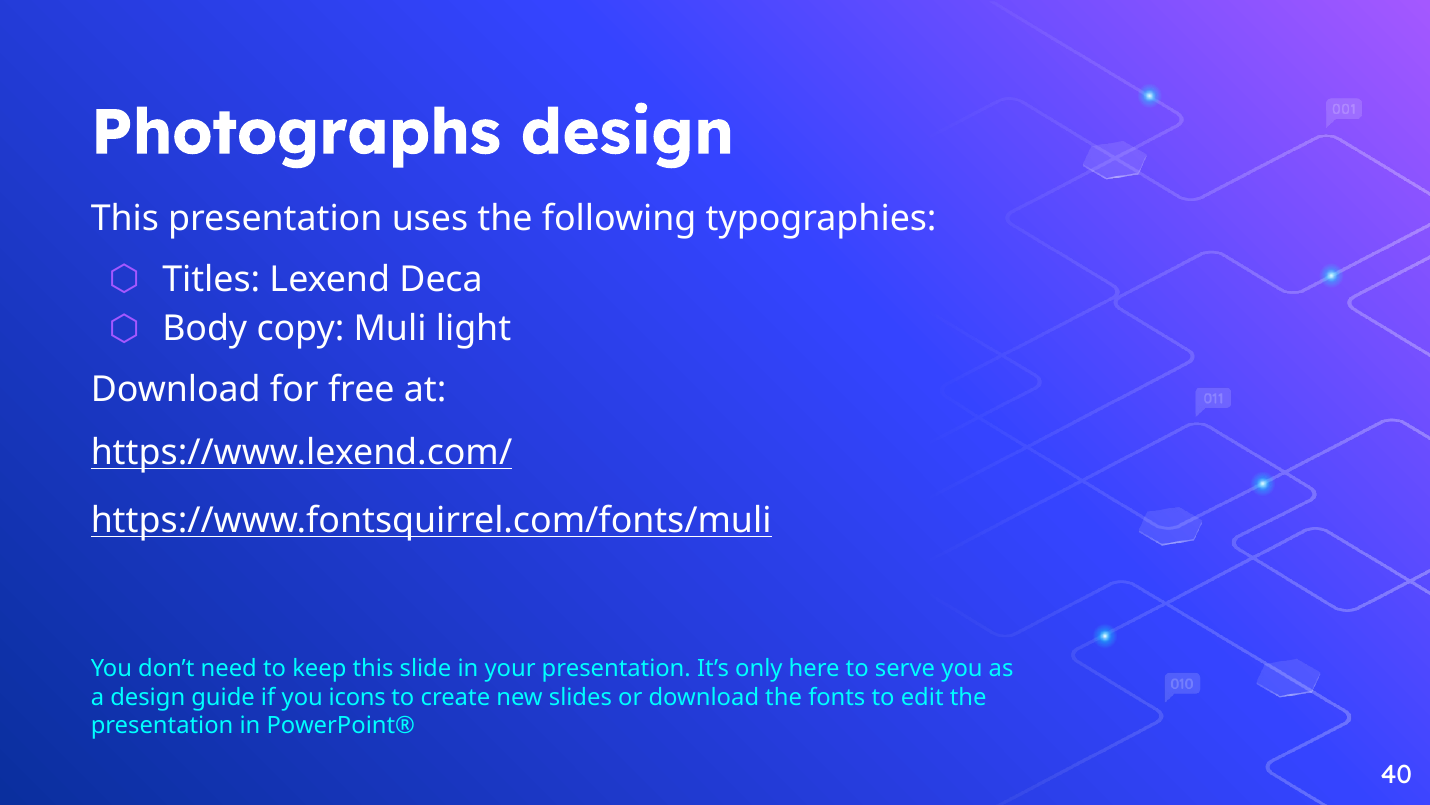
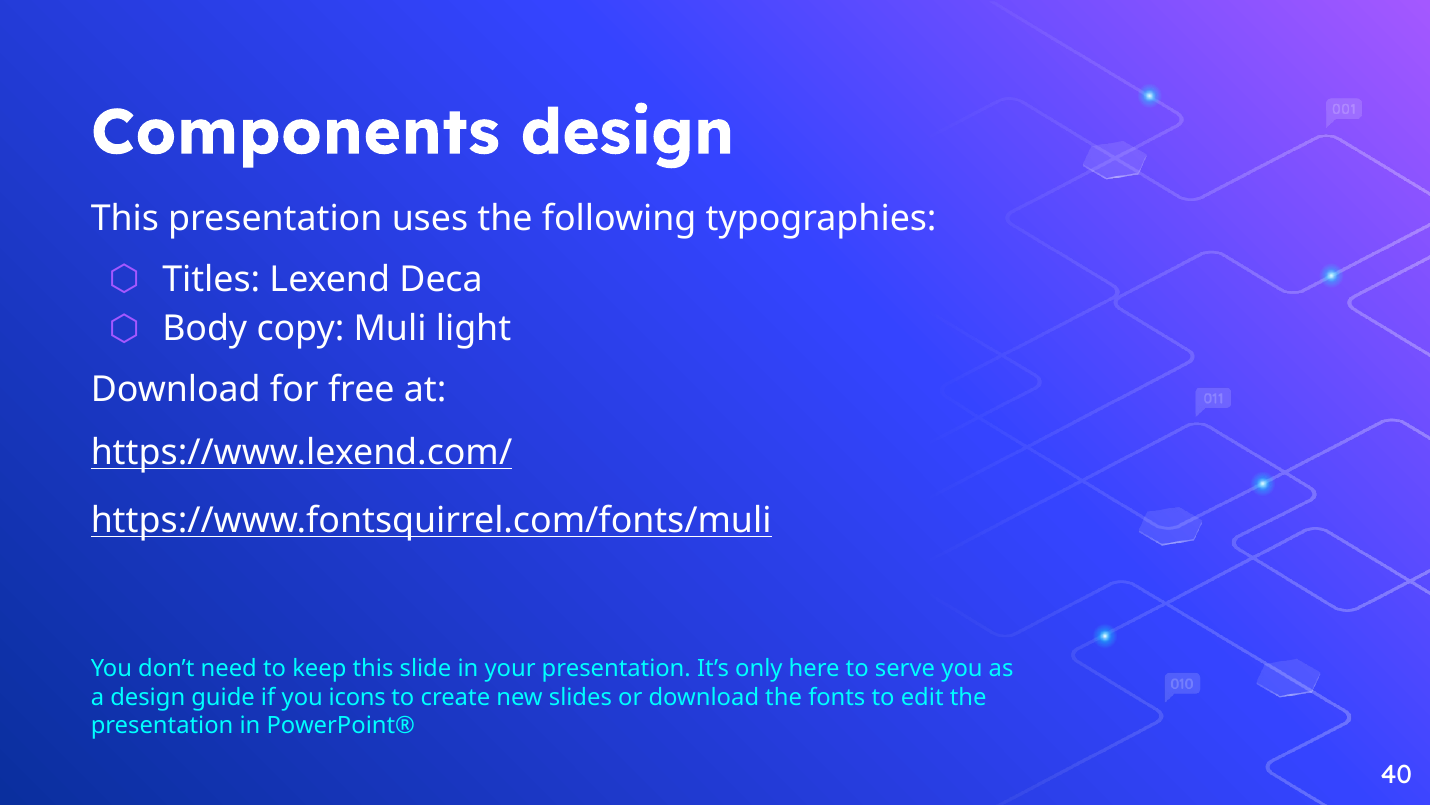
Photographs: Photographs -> Components
